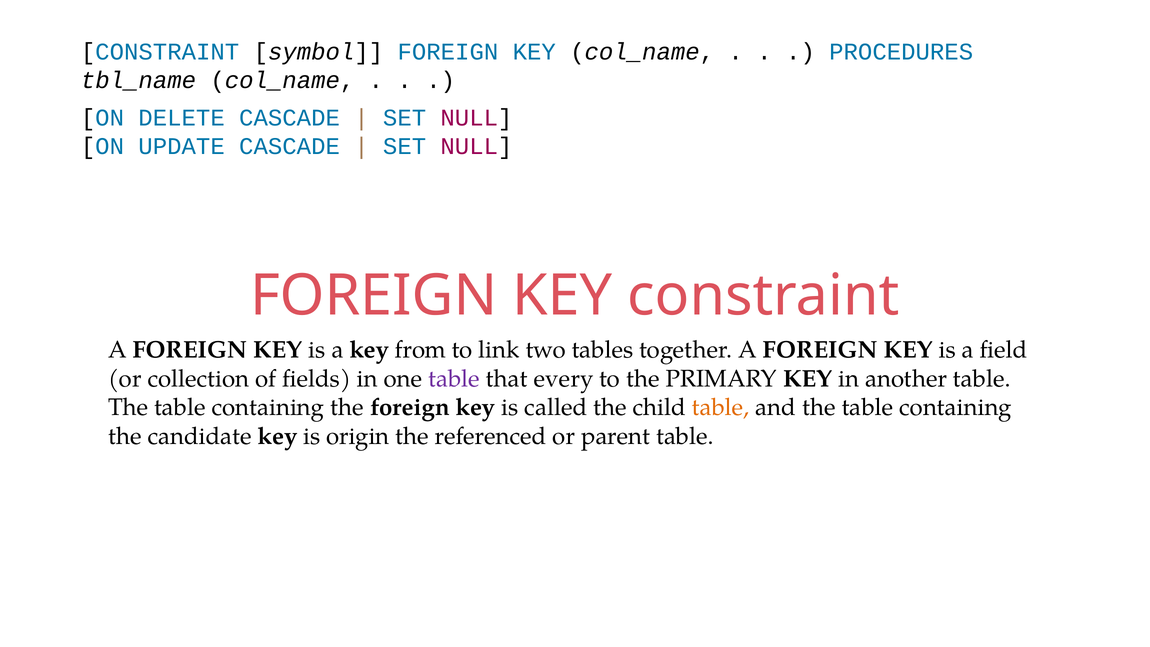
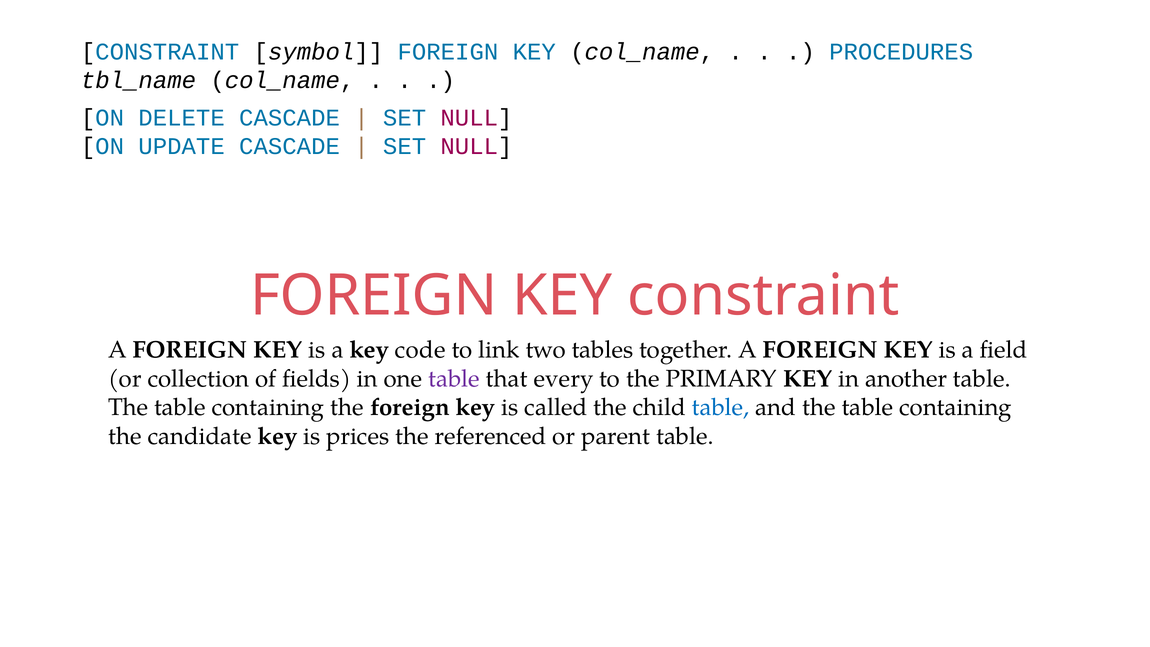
from: from -> code
table at (721, 407) colour: orange -> blue
origin: origin -> prices
